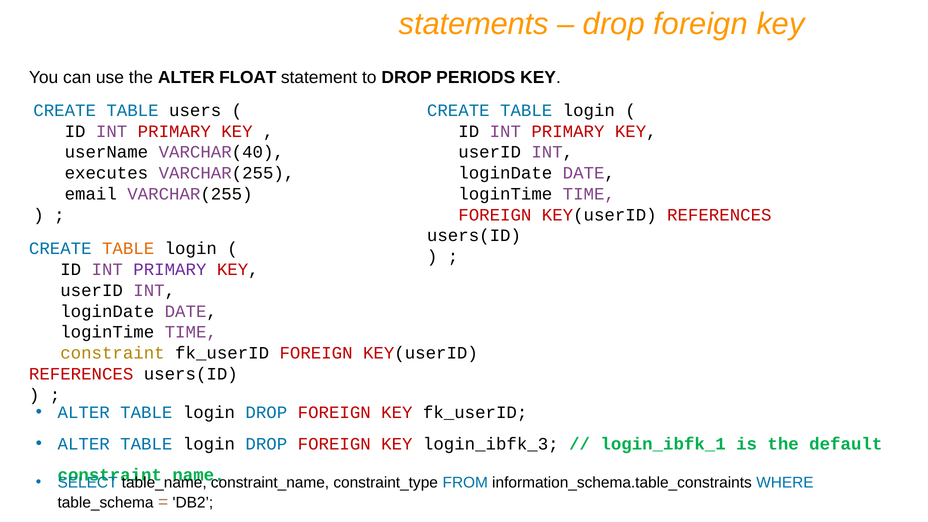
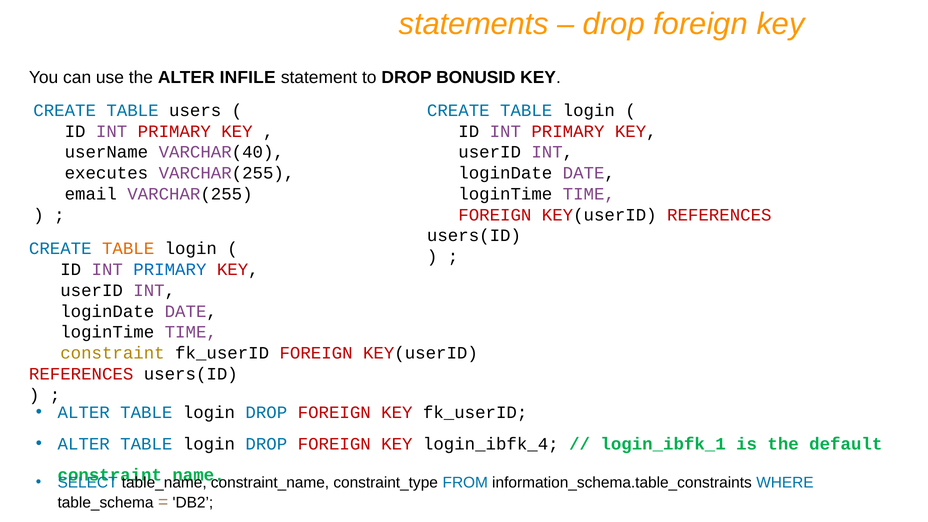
FLOAT: FLOAT -> INFILE
PERIODS: PERIODS -> BONUSID
PRIMARY at (170, 270) colour: purple -> blue
login_ibfk_3: login_ibfk_3 -> login_ibfk_4
